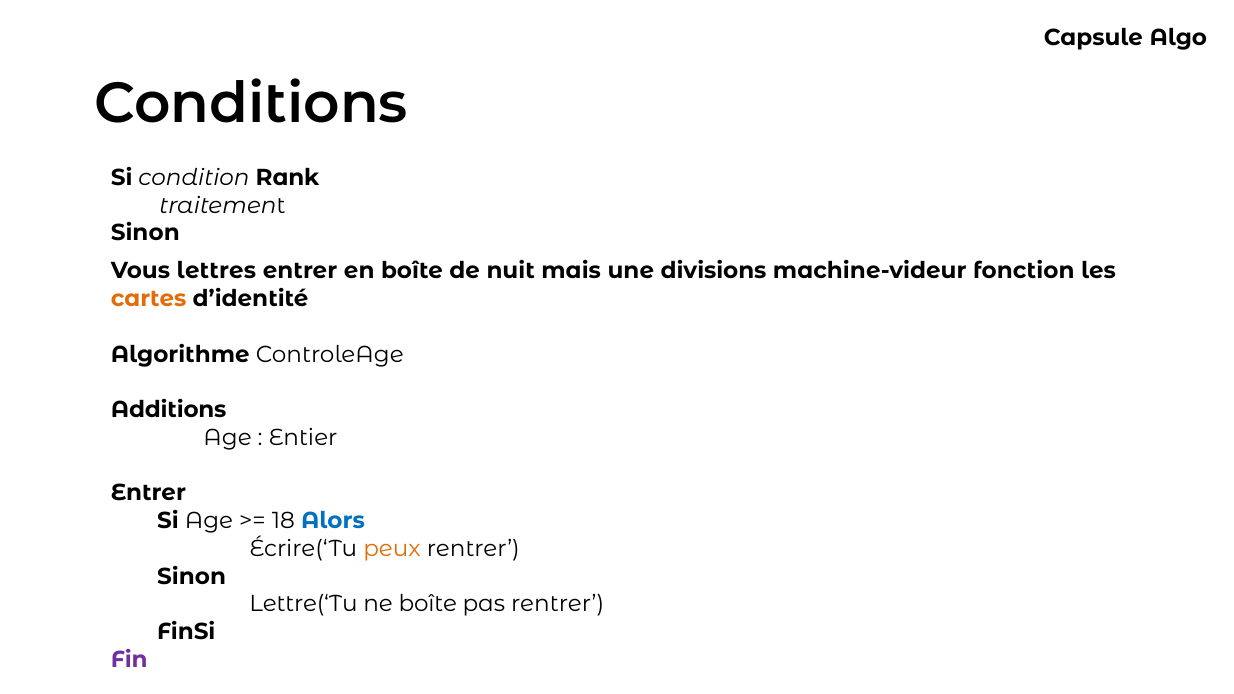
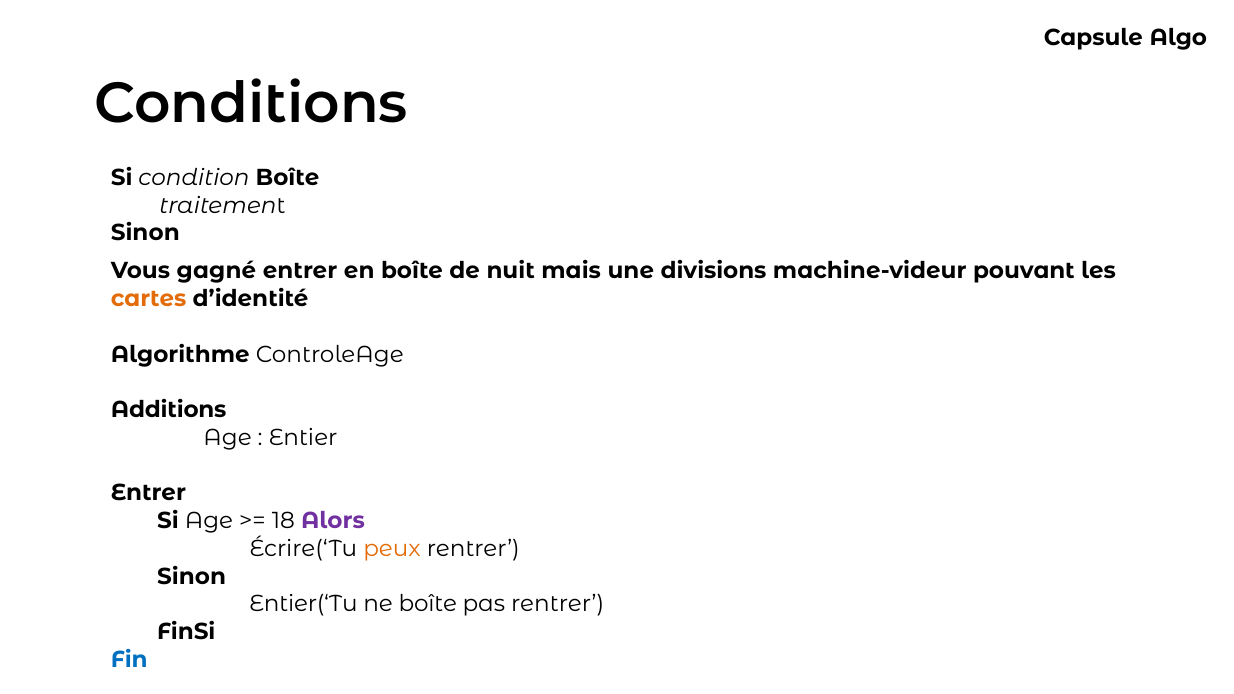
condition Rank: Rank -> Boîte
lettres: lettres -> gagné
fonction: fonction -> pouvant
Alors colour: blue -> purple
Lettre(‘Tu: Lettre(‘Tu -> Entier(‘Tu
Fin colour: purple -> blue
